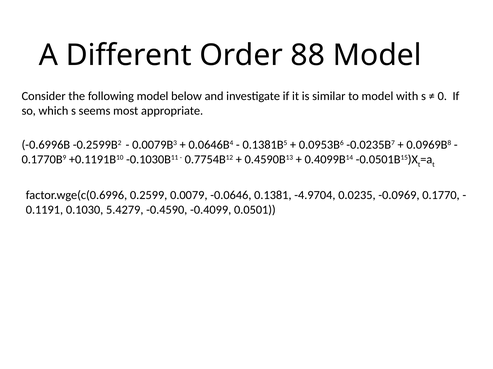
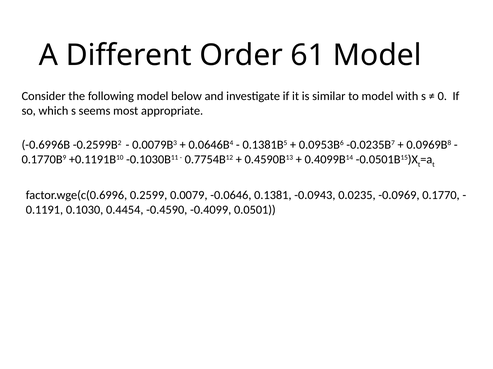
88: 88 -> 61
-4.9704: -4.9704 -> -0.0943
5.4279: 5.4279 -> 0.4454
